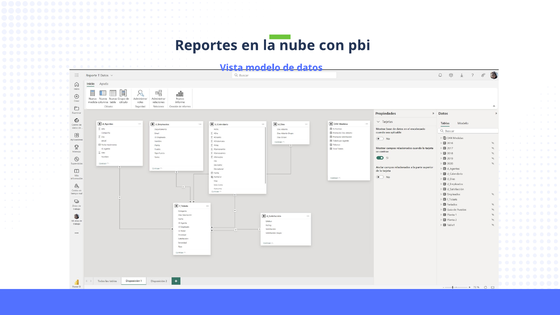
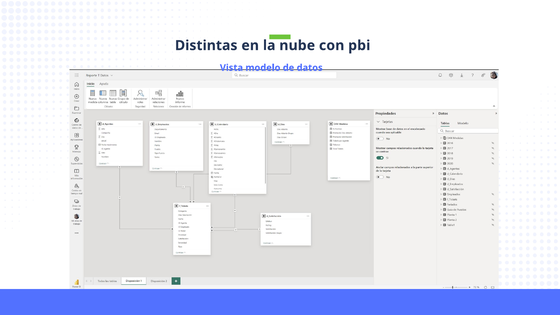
Reportes: Reportes -> Distintas
